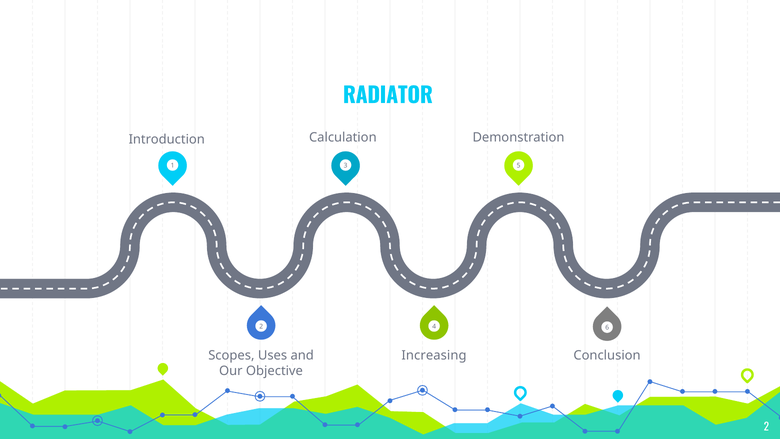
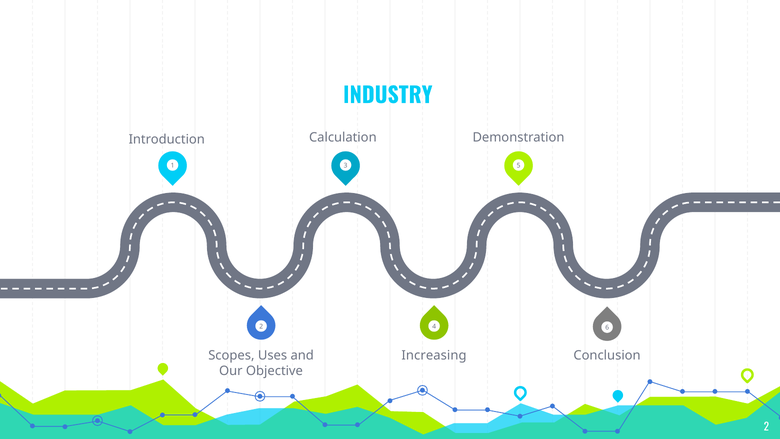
RADIATOR: RADIATOR -> INDUSTRY
